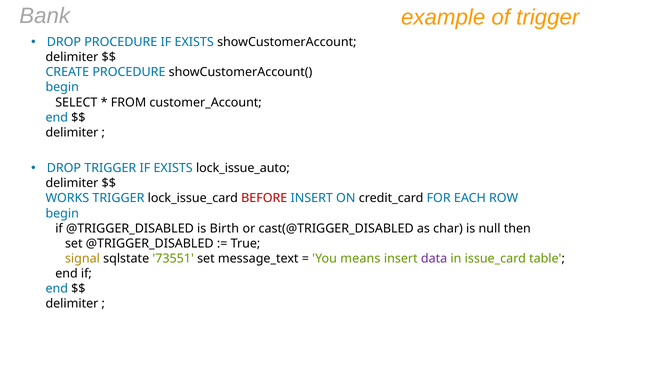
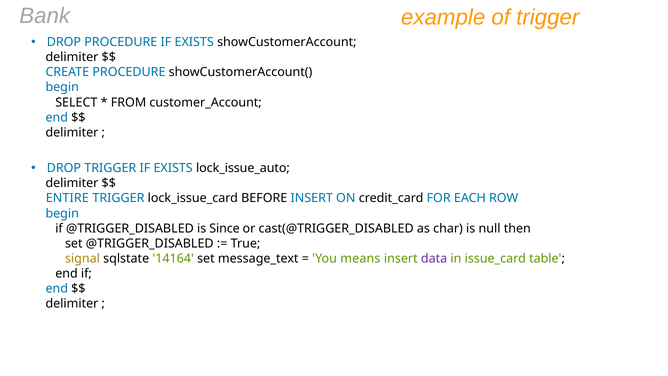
WORKS: WORKS -> ENTIRE
BEFORE colour: red -> black
Birth: Birth -> Since
73551: 73551 -> 14164
